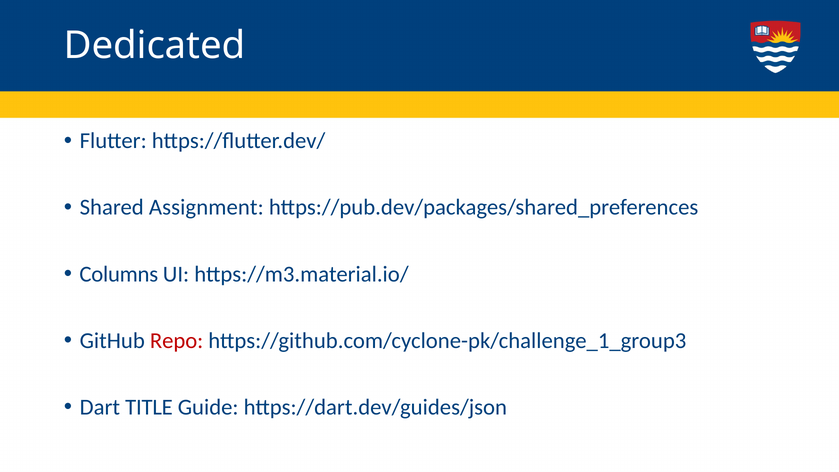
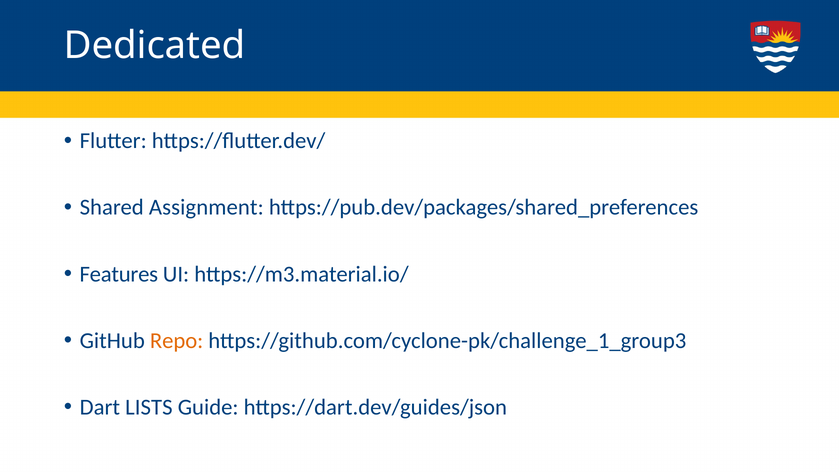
Columns: Columns -> Features
Repo colour: red -> orange
TITLE: TITLE -> LISTS
